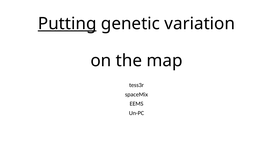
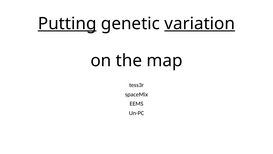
variation underline: none -> present
